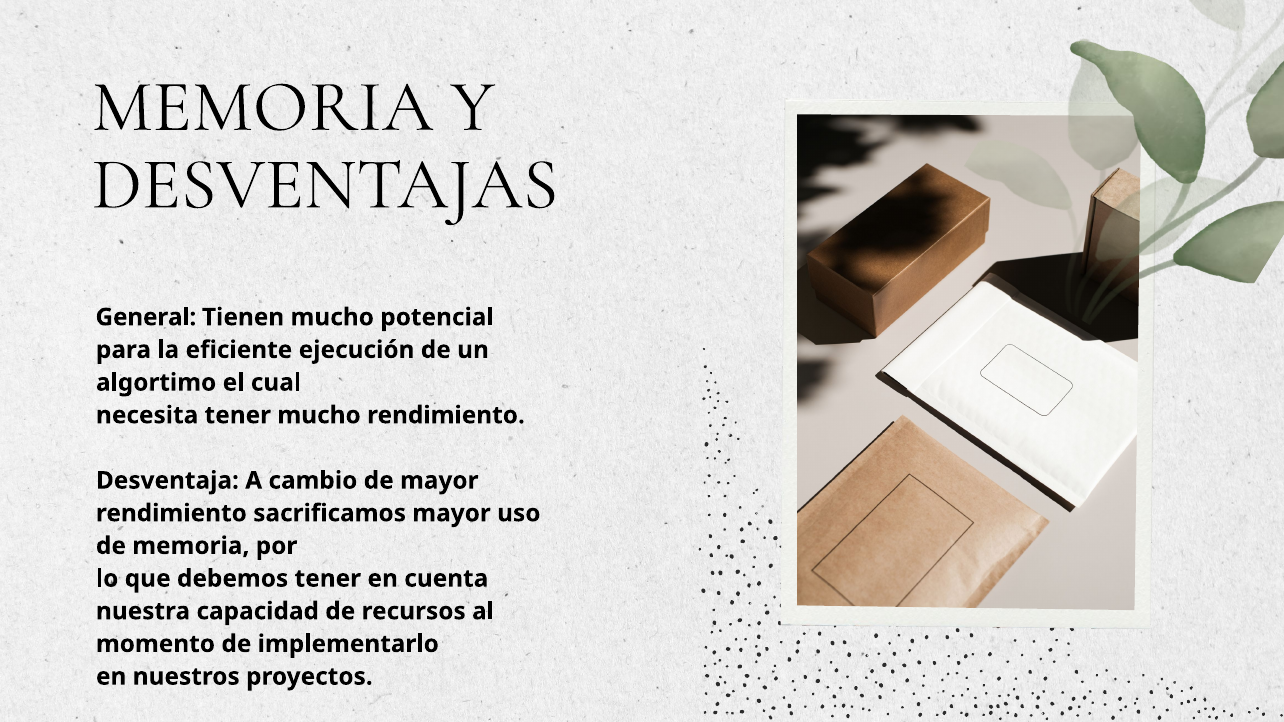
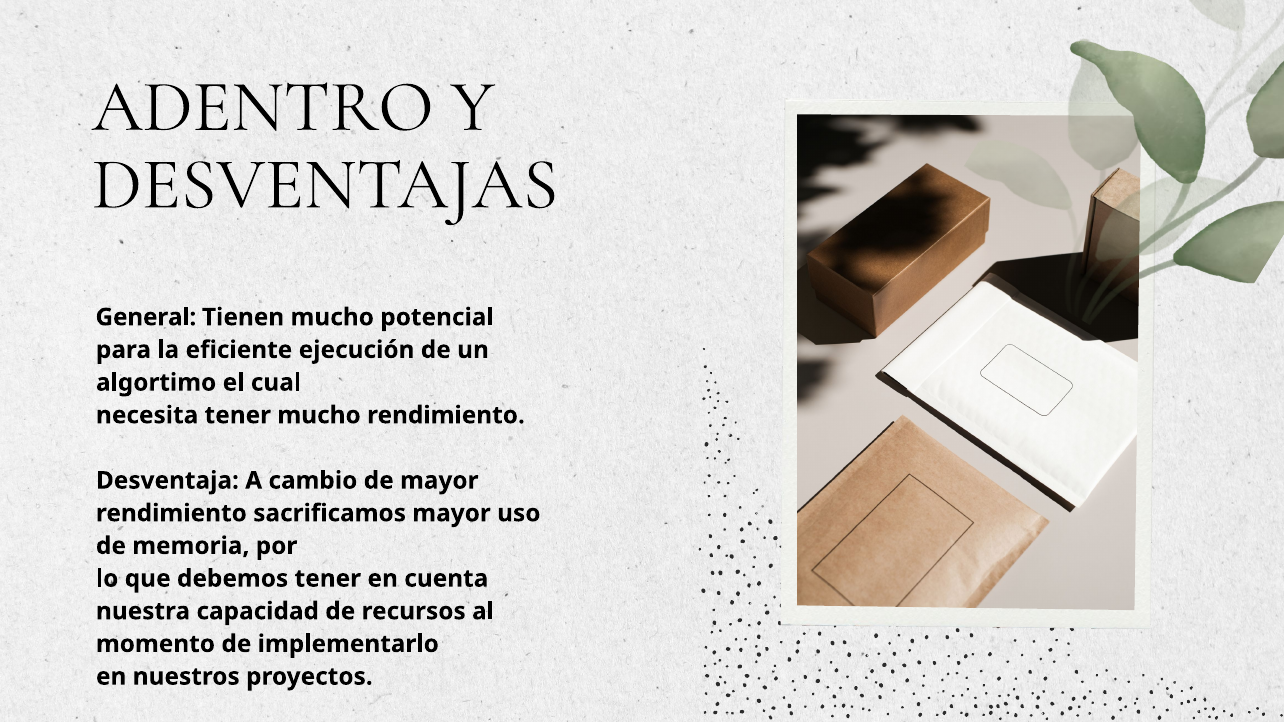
MEMORIA at (262, 106): MEMORIA -> ADENTRO
